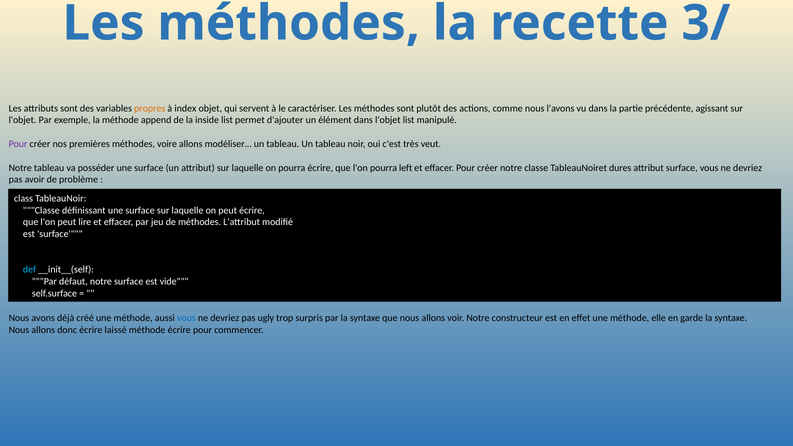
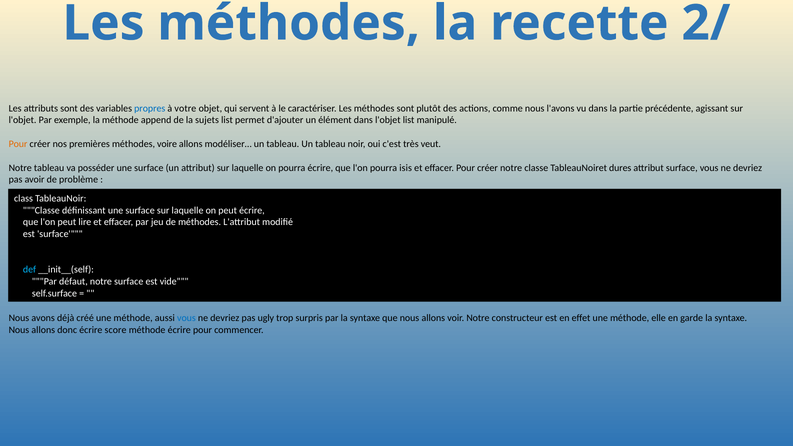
3/: 3/ -> 2/
propres colour: orange -> blue
index: index -> votre
inside: inside -> sujets
Pour at (18, 144) colour: purple -> orange
left: left -> isis
laissé: laissé -> score
